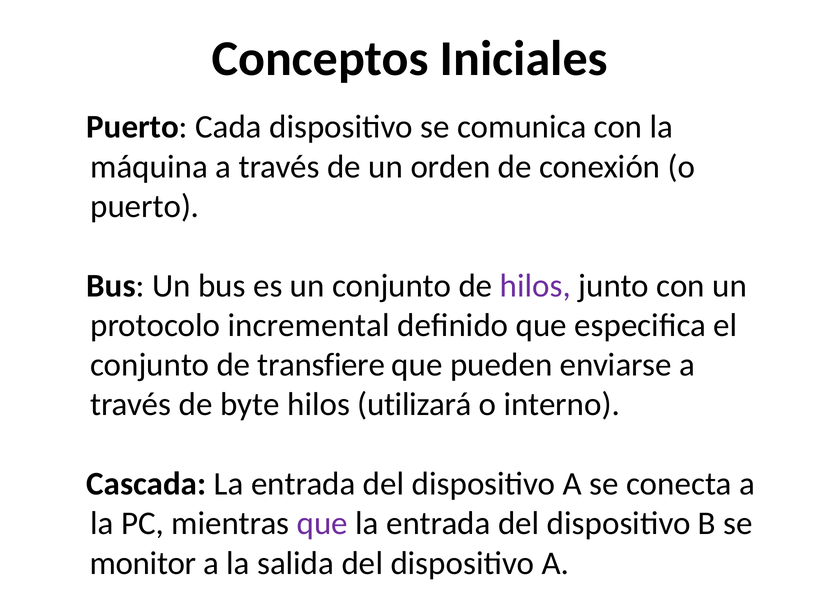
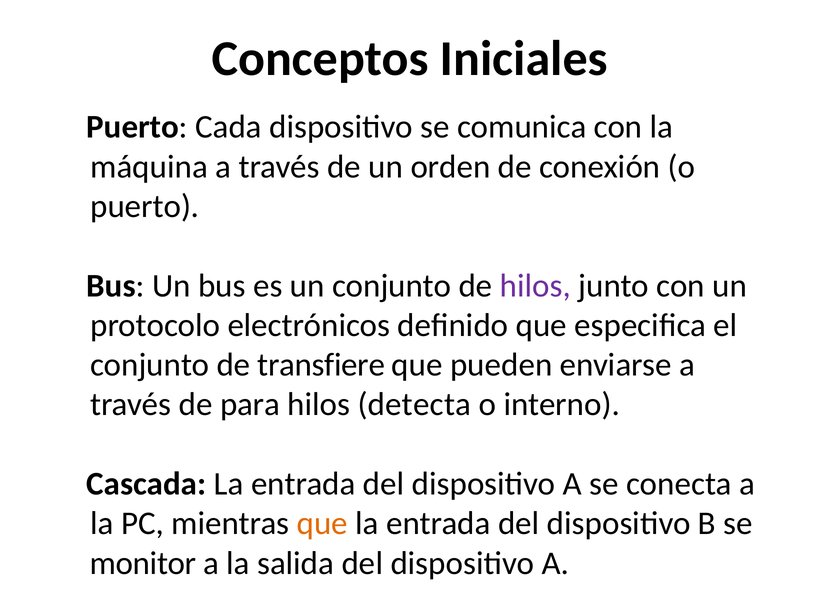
incremental: incremental -> electrónicos
byte: byte -> para
utilizará: utilizará -> detecta
que at (322, 524) colour: purple -> orange
